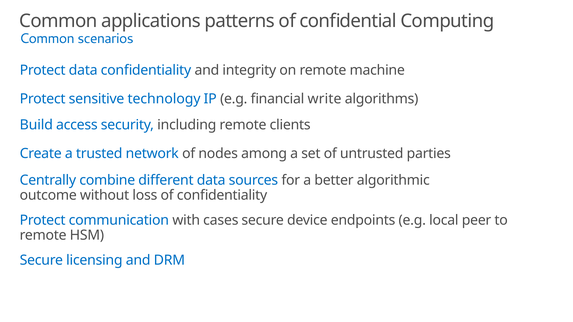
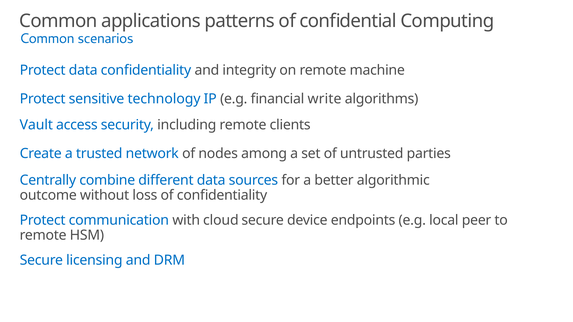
Build: Build -> Vault
cases: cases -> cloud
